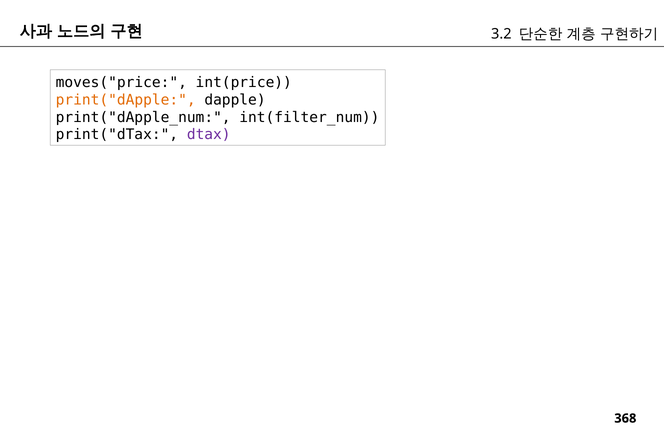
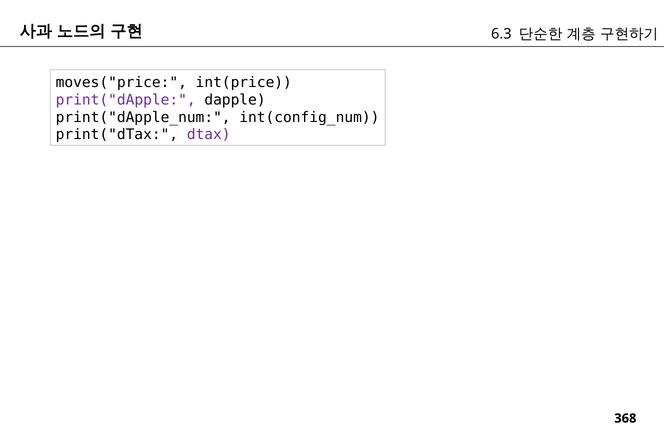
3.2: 3.2 -> 6.3
print("dApple colour: orange -> purple
int(filter_num: int(filter_num -> int(config_num
